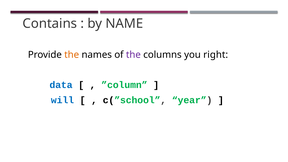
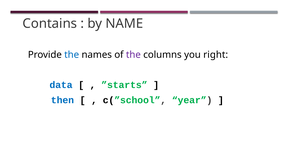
the at (72, 55) colour: orange -> blue
”column: ”column -> ”starts
will: will -> then
